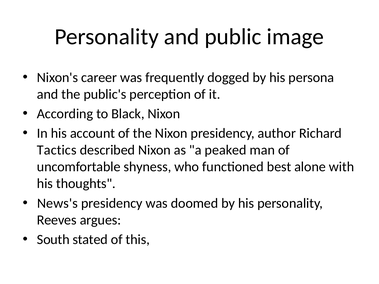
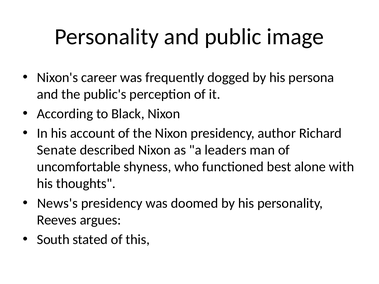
Tactics: Tactics -> Senate
peaked: peaked -> leaders
